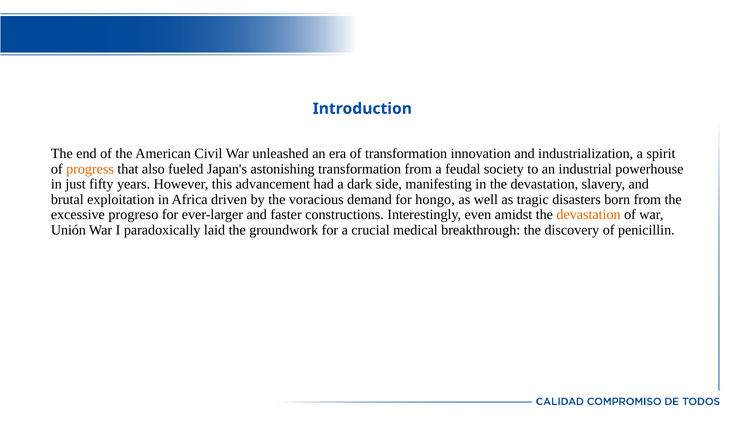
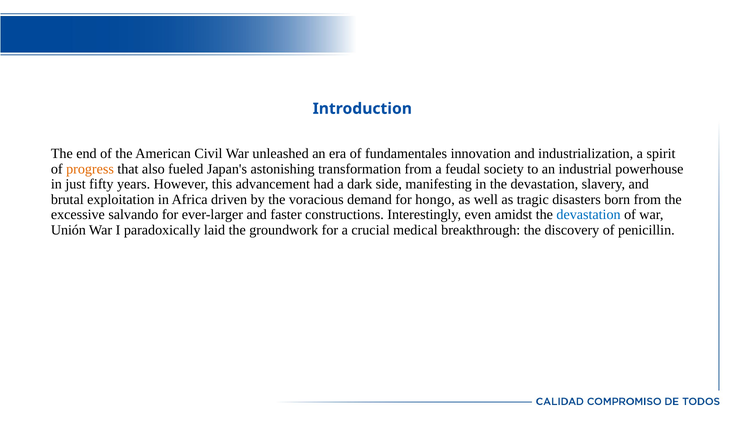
of transformation: transformation -> fundamentales
progreso: progreso -> salvando
devastation at (589, 215) colour: orange -> blue
